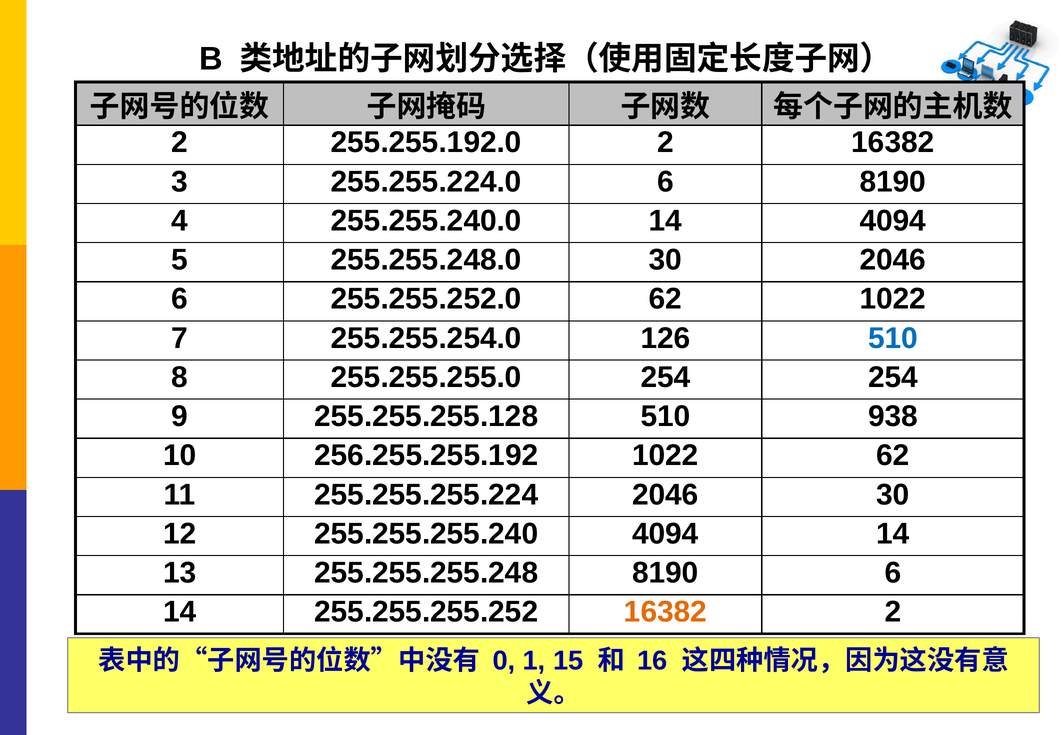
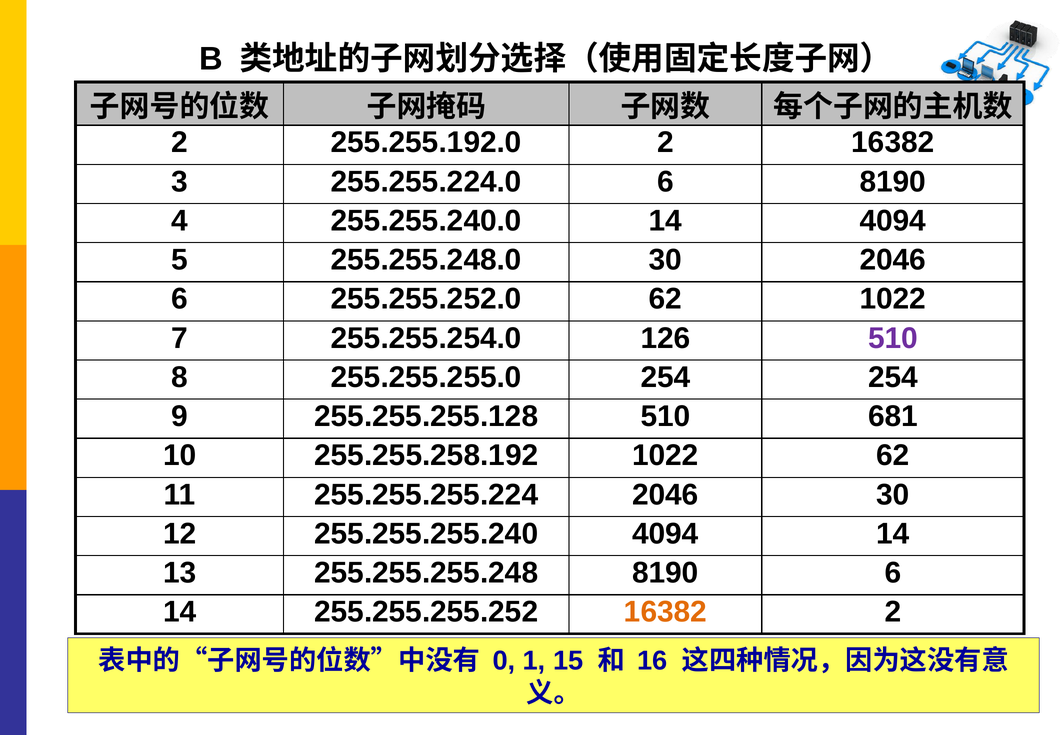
510 at (893, 338) colour: blue -> purple
938: 938 -> 681
256.255.255.192: 256.255.255.192 -> 255.255.258.192
